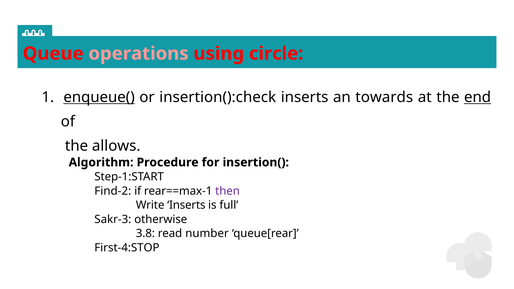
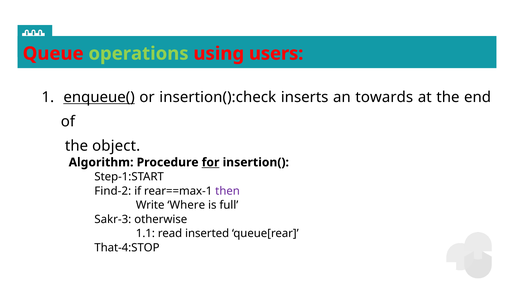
operations colour: pink -> light green
circle: circle -> users
end underline: present -> none
allows: allows -> object
for underline: none -> present
Write Inserts: Inserts -> Where
3.8: 3.8 -> 1.1
number: number -> inserted
First-4:STOP: First-4:STOP -> That-4:STOP
